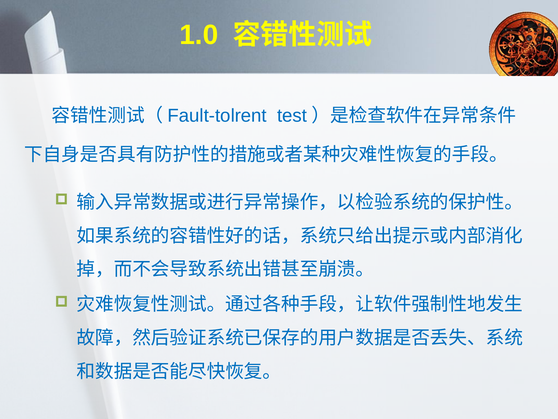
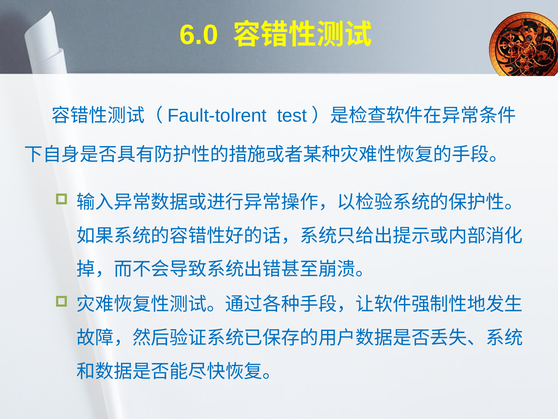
1.0: 1.0 -> 6.0
